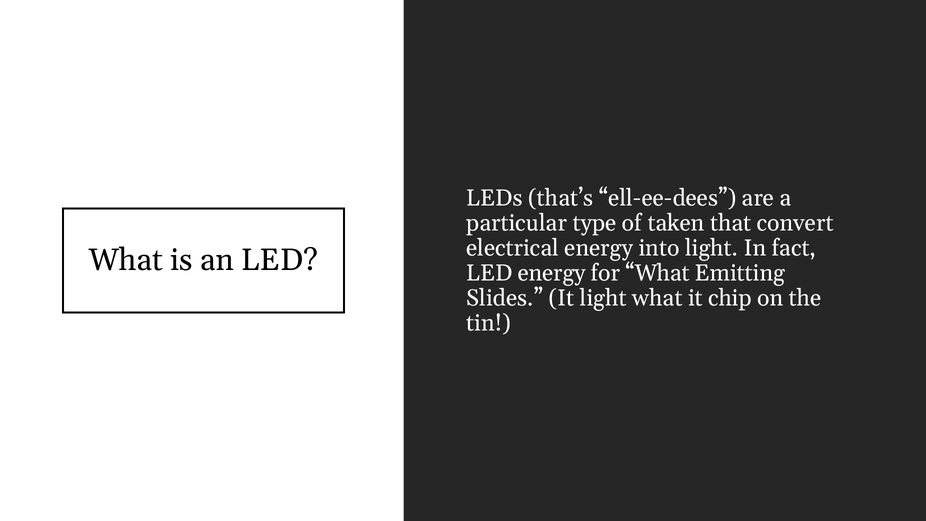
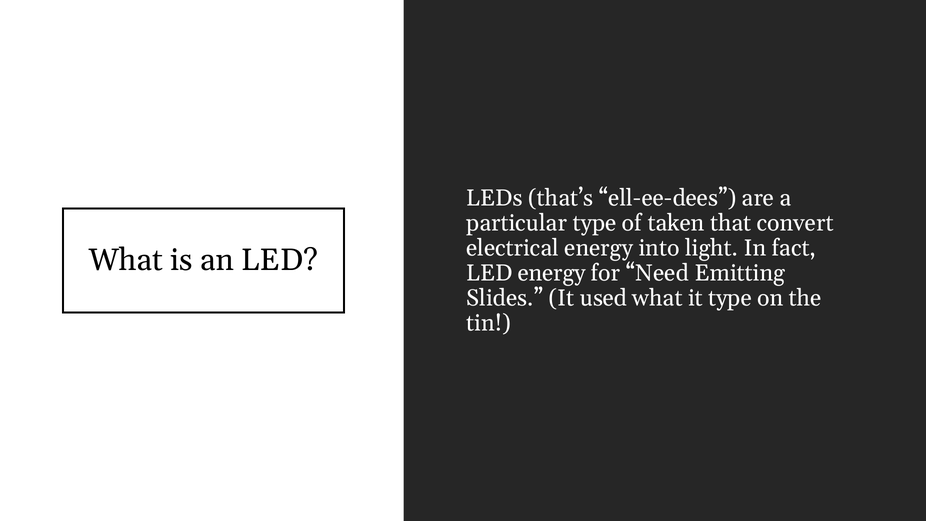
for What: What -> Need
It light: light -> used
it chip: chip -> type
